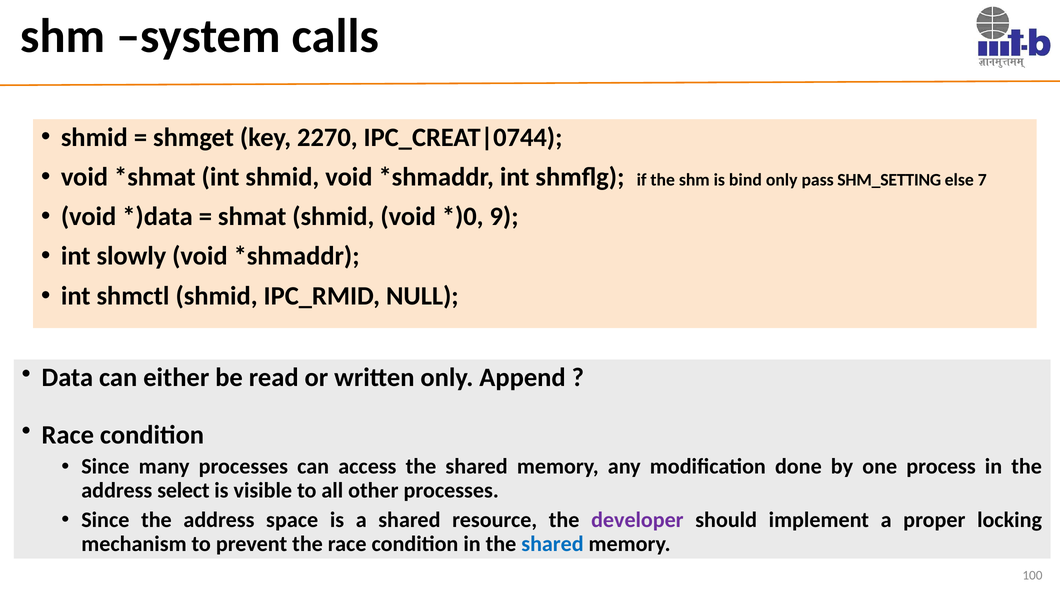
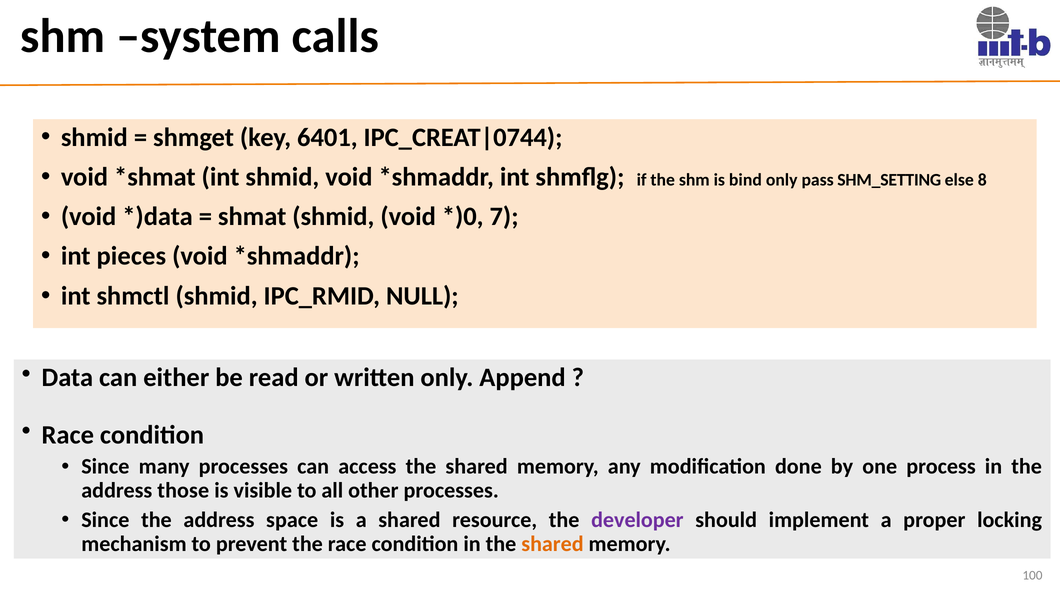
2270: 2270 -> 6401
7: 7 -> 8
9: 9 -> 7
slowly: slowly -> pieces
select: select -> those
shared at (552, 544) colour: blue -> orange
